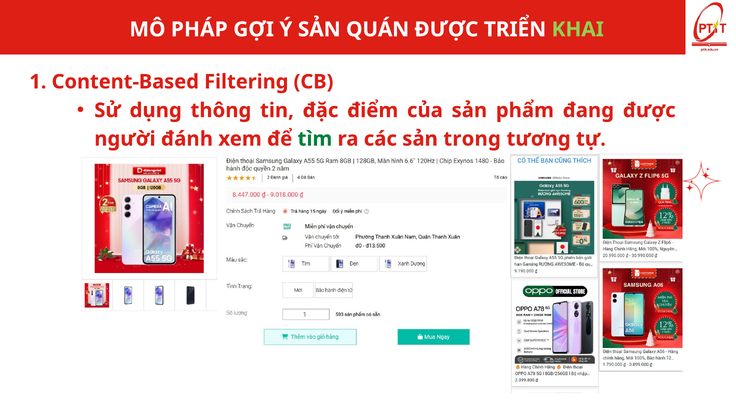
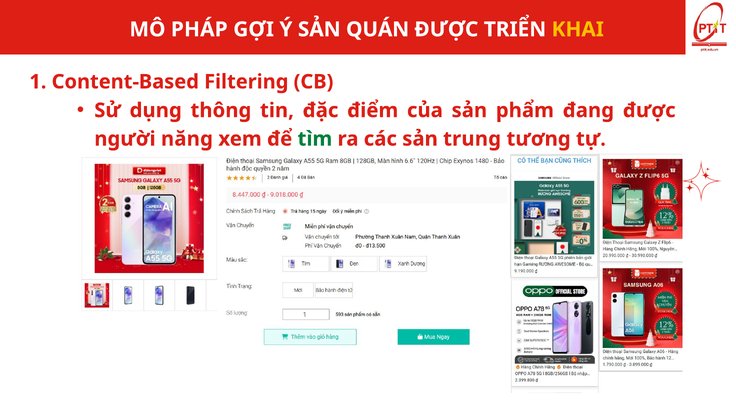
KHAI colour: light green -> yellow
đánh: đánh -> năng
trong: trong -> trung
